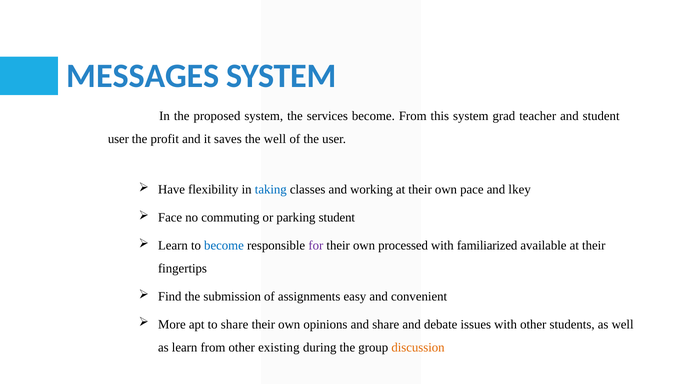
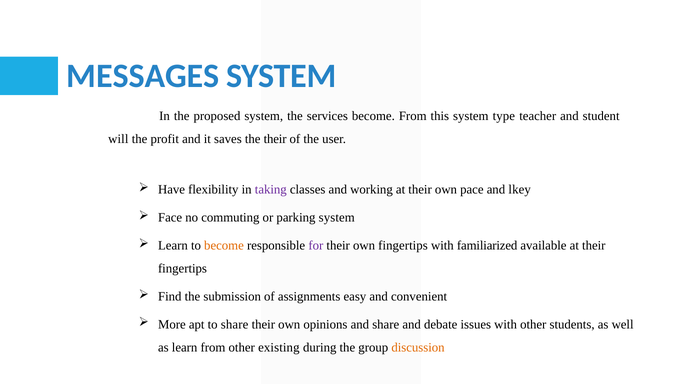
grad: grad -> type
user at (118, 139): user -> will
the well: well -> their
taking colour: blue -> purple
parking student: student -> system
become at (224, 245) colour: blue -> orange
own processed: processed -> fingertips
